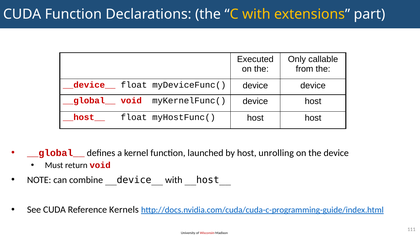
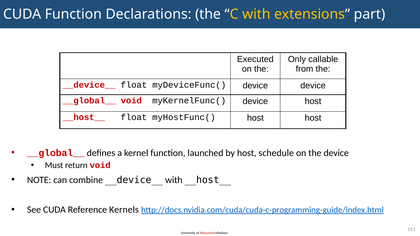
unrolling: unrolling -> schedule
